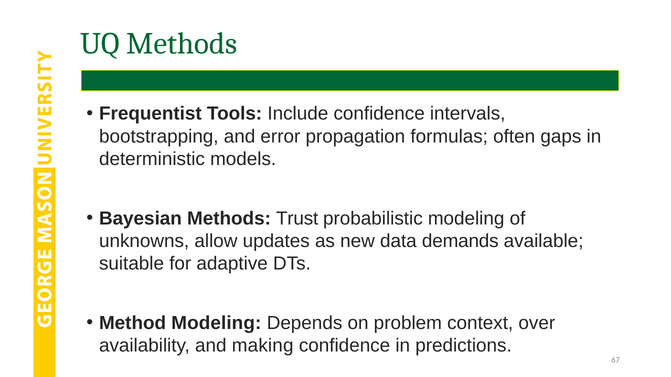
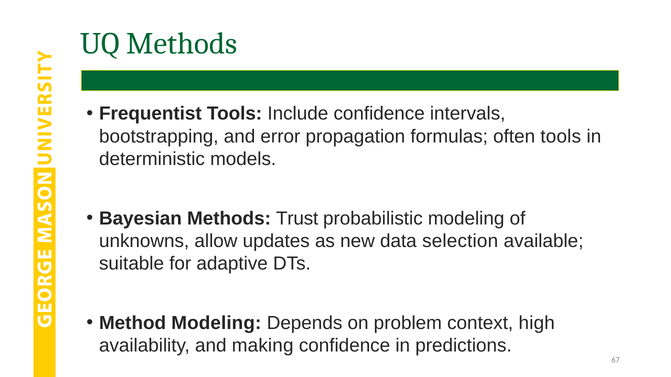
often gaps: gaps -> tools
demands: demands -> selection
over: over -> high
